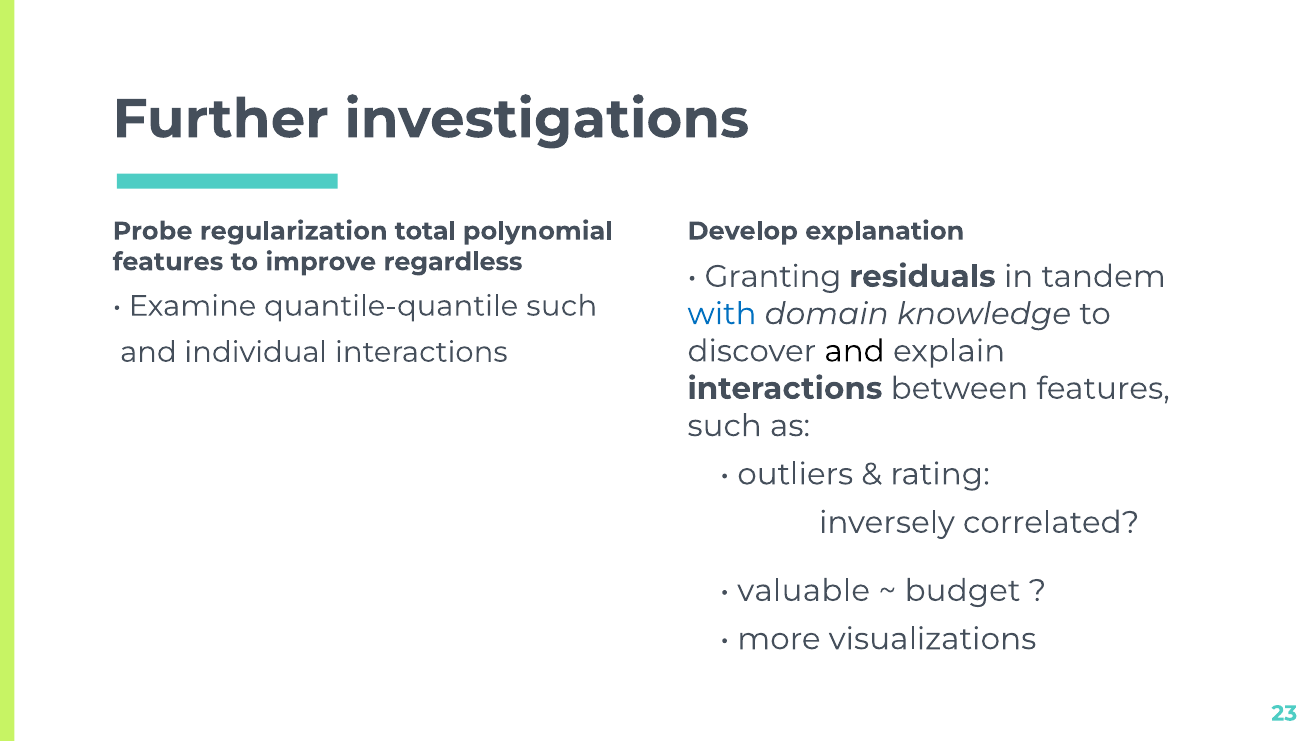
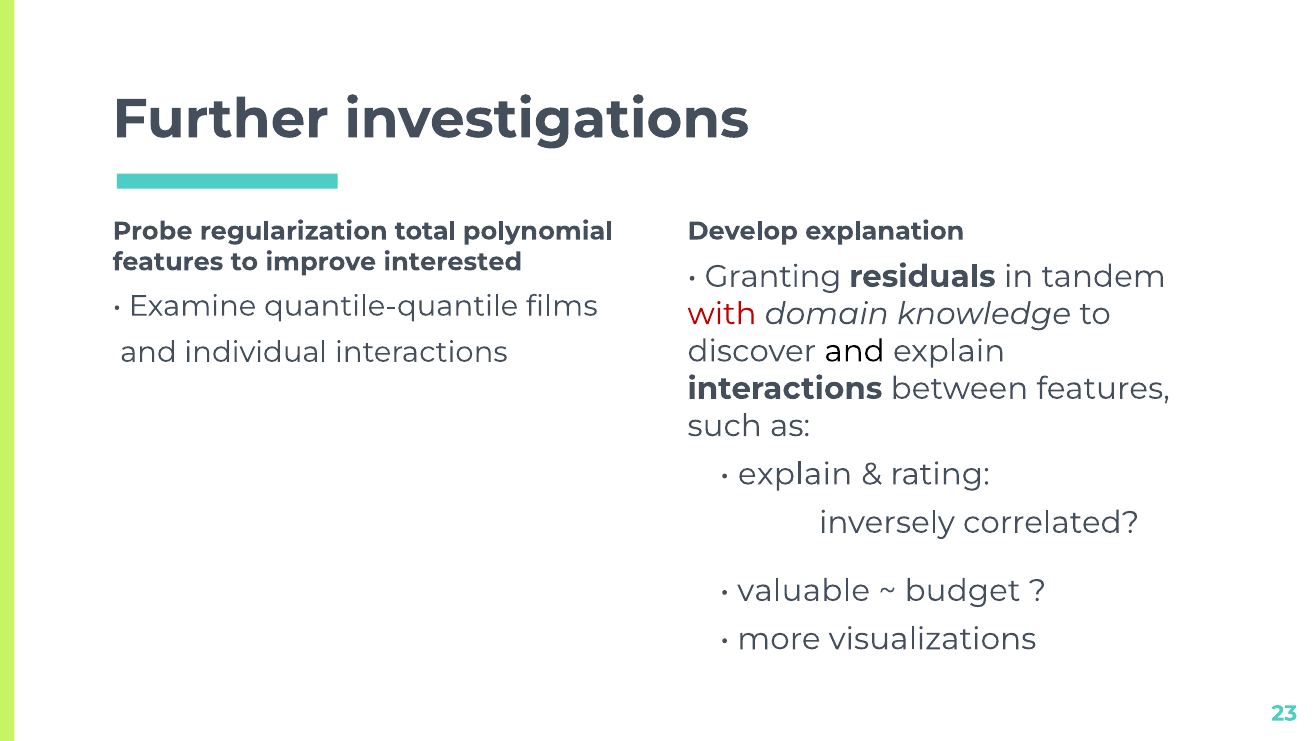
regardless: regardless -> interested
quantile-quantile such: such -> films
with colour: blue -> red
outliers at (795, 474): outliers -> explain
